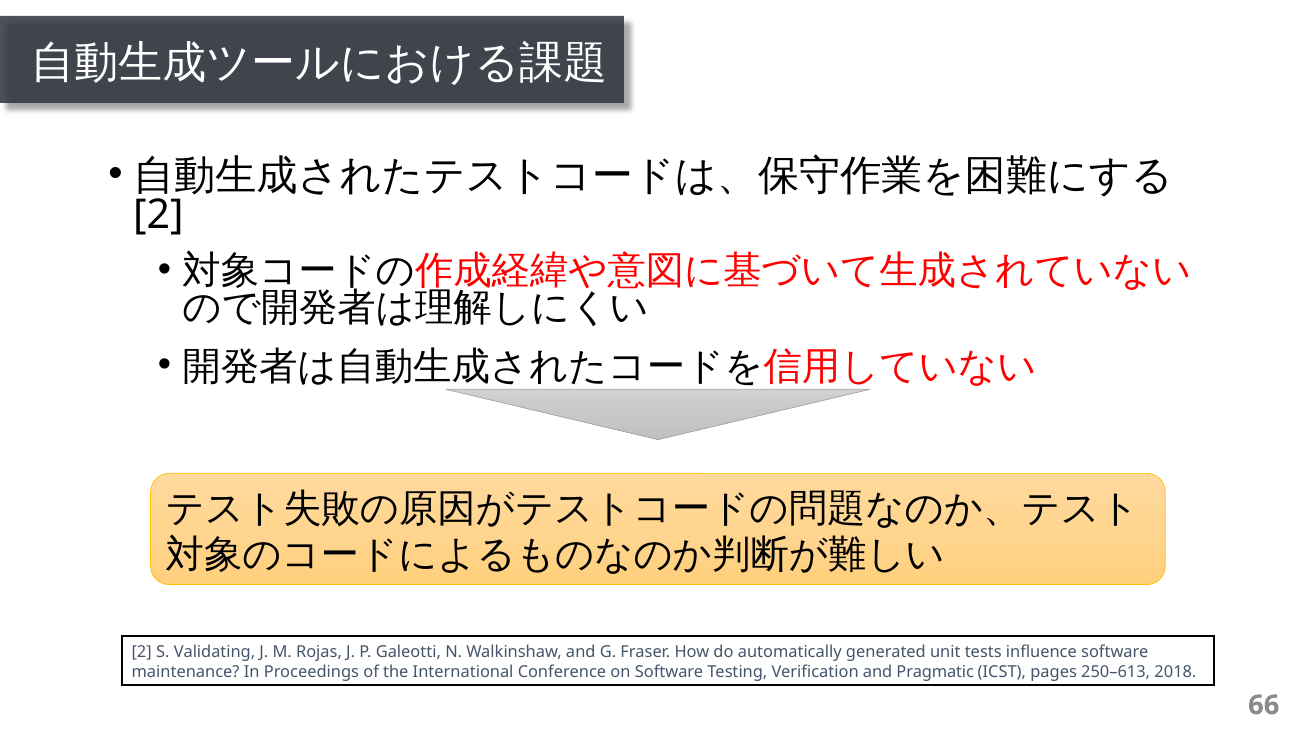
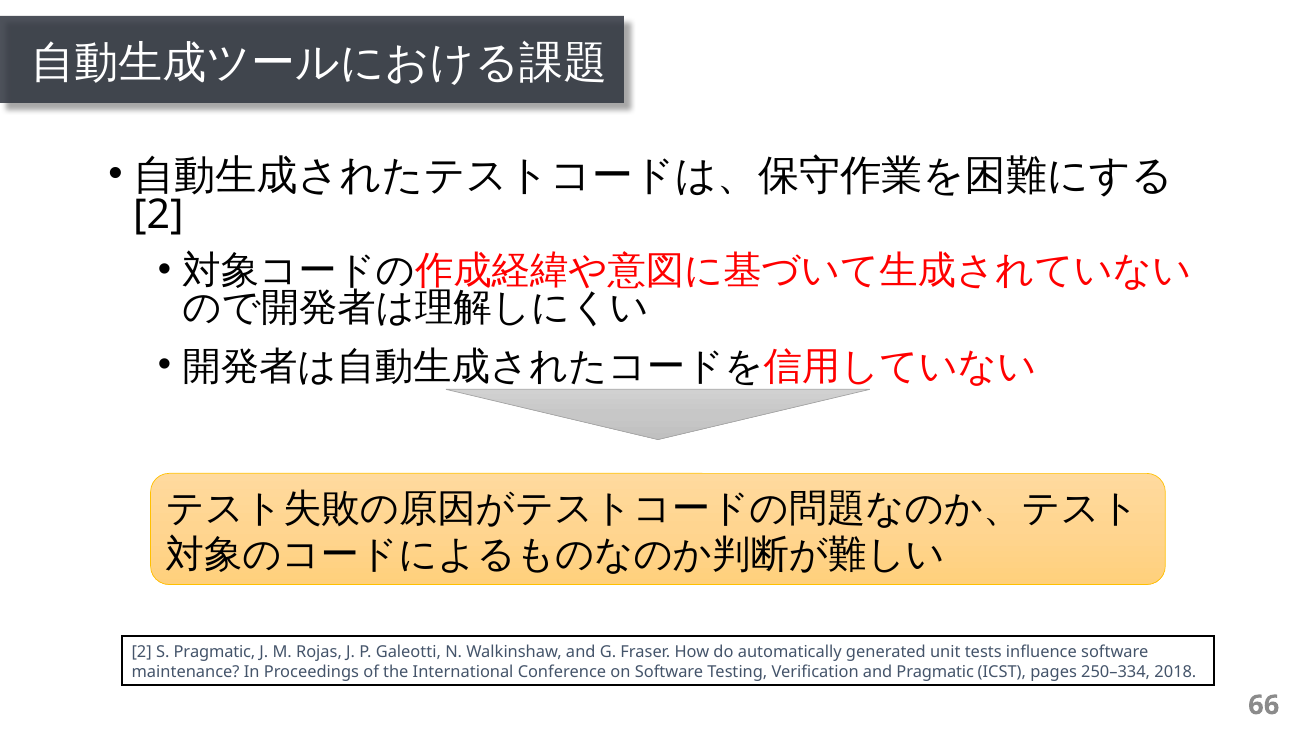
S Validating: Validating -> Pragmatic
250–613: 250–613 -> 250–334
